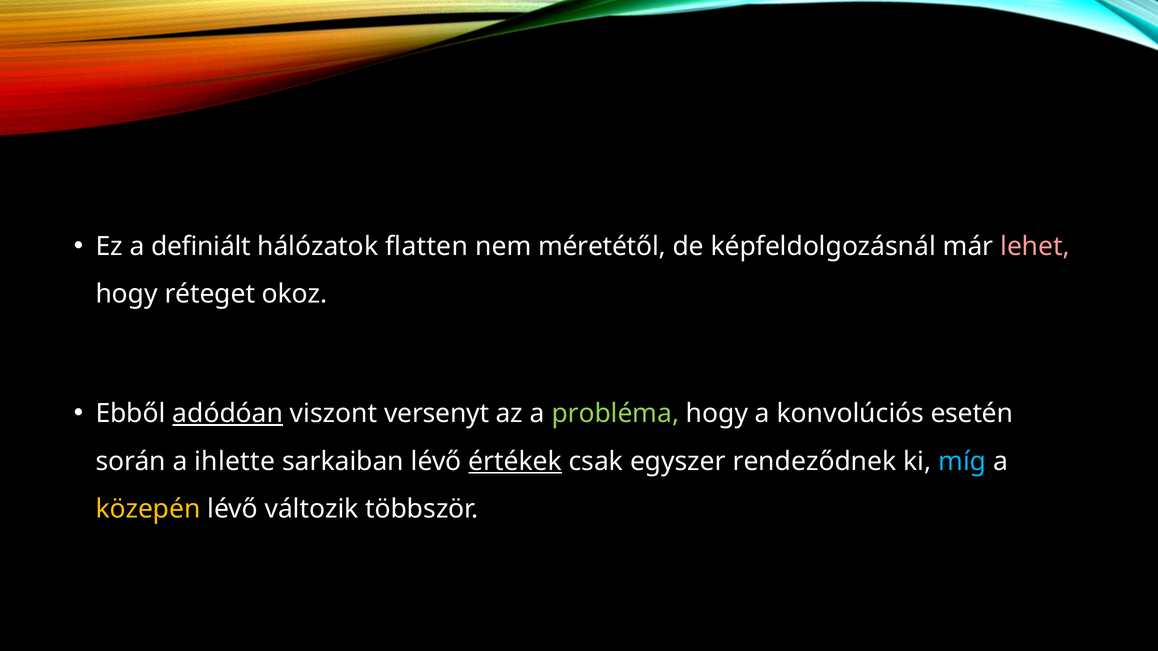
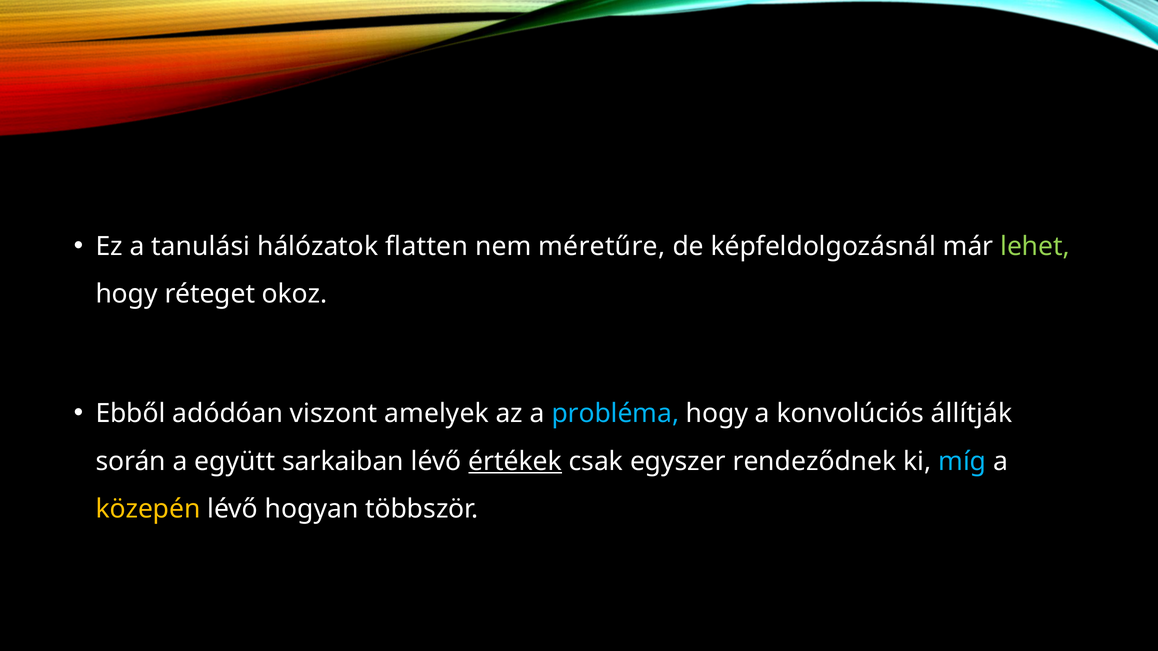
definiált: definiált -> tanulási
méretétől: méretétől -> méretűre
lehet colour: pink -> light green
adódóan underline: present -> none
versenyt: versenyt -> amelyek
probléma colour: light green -> light blue
esetén: esetén -> állítják
ihlette: ihlette -> együtt
változik: változik -> hogyan
